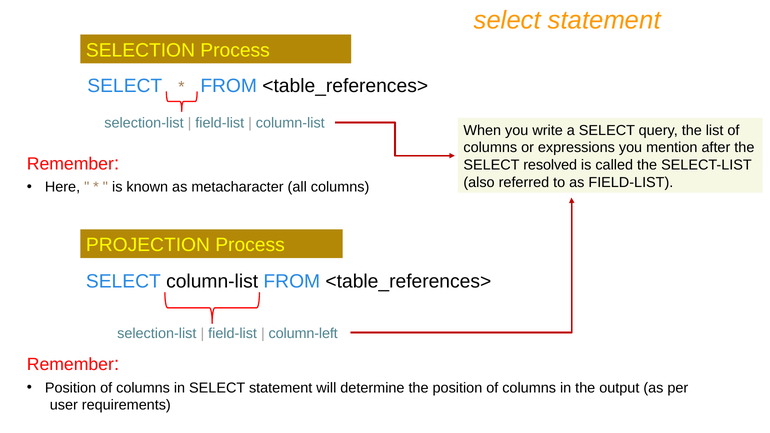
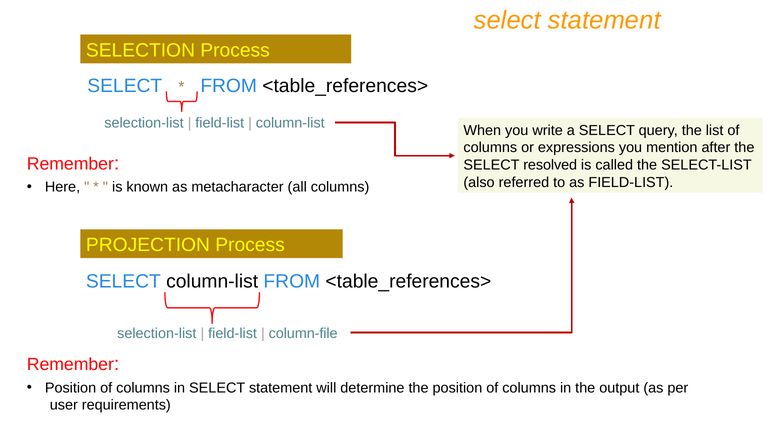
column-left: column-left -> column-file
